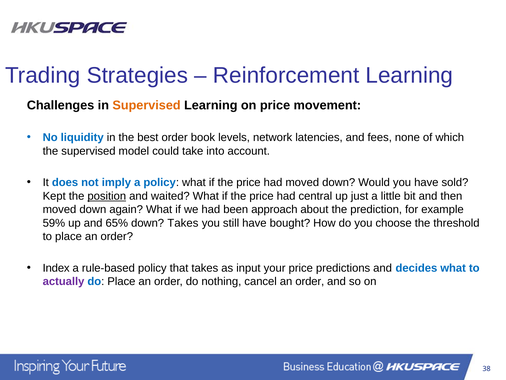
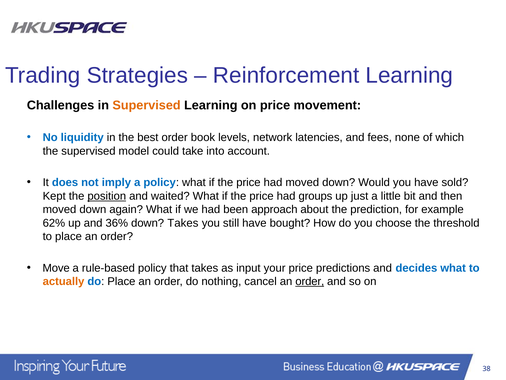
central: central -> groups
59%: 59% -> 62%
65%: 65% -> 36%
Index: Index -> Move
actually colour: purple -> orange
order at (310, 281) underline: none -> present
